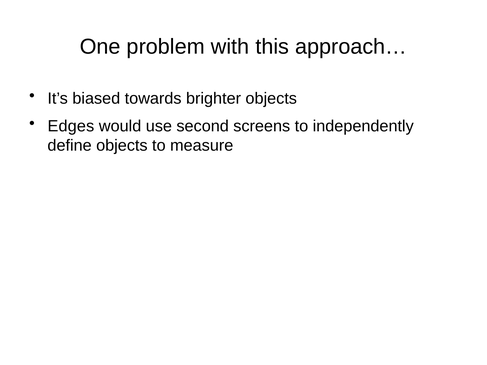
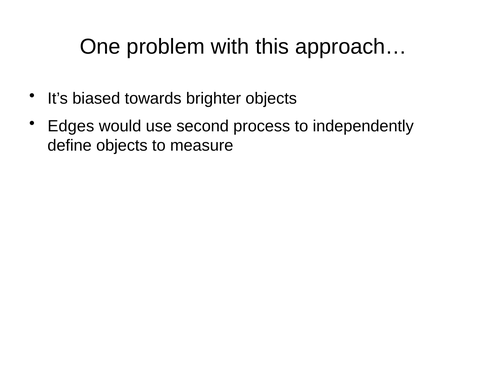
screens: screens -> process
